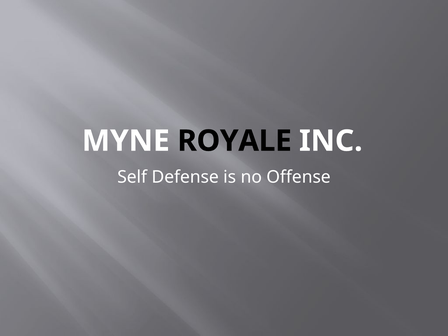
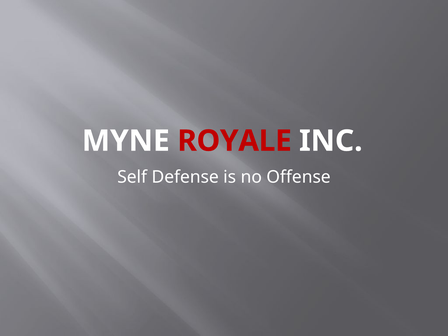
ROYALE colour: black -> red
